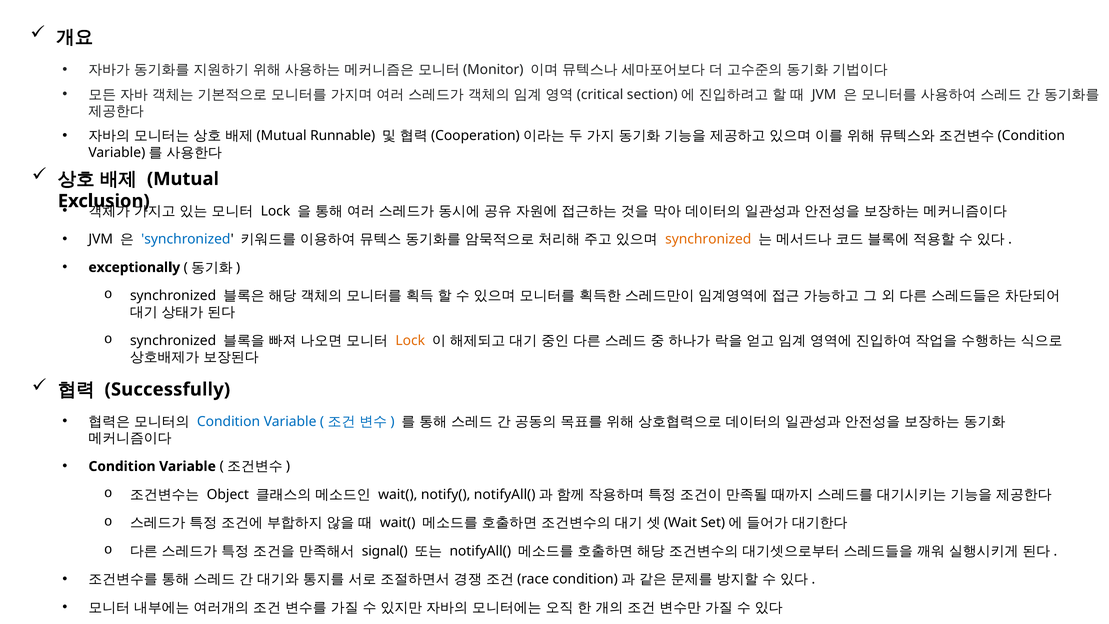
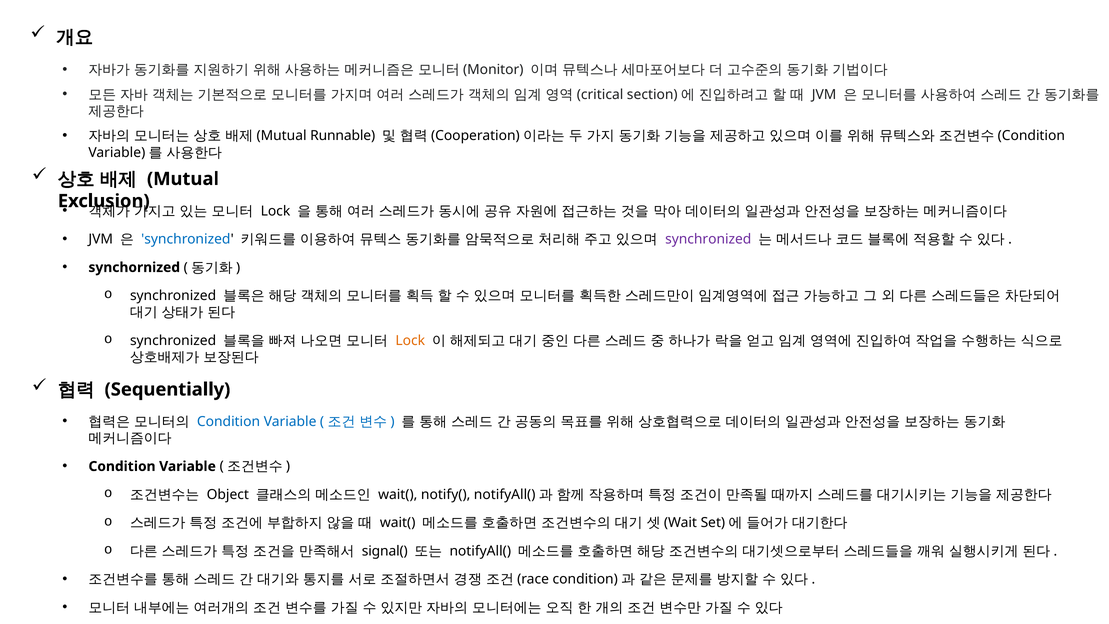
synchronized at (708, 239) colour: orange -> purple
exceptionally: exceptionally -> synchornized
Successfully: Successfully -> Sequentially
